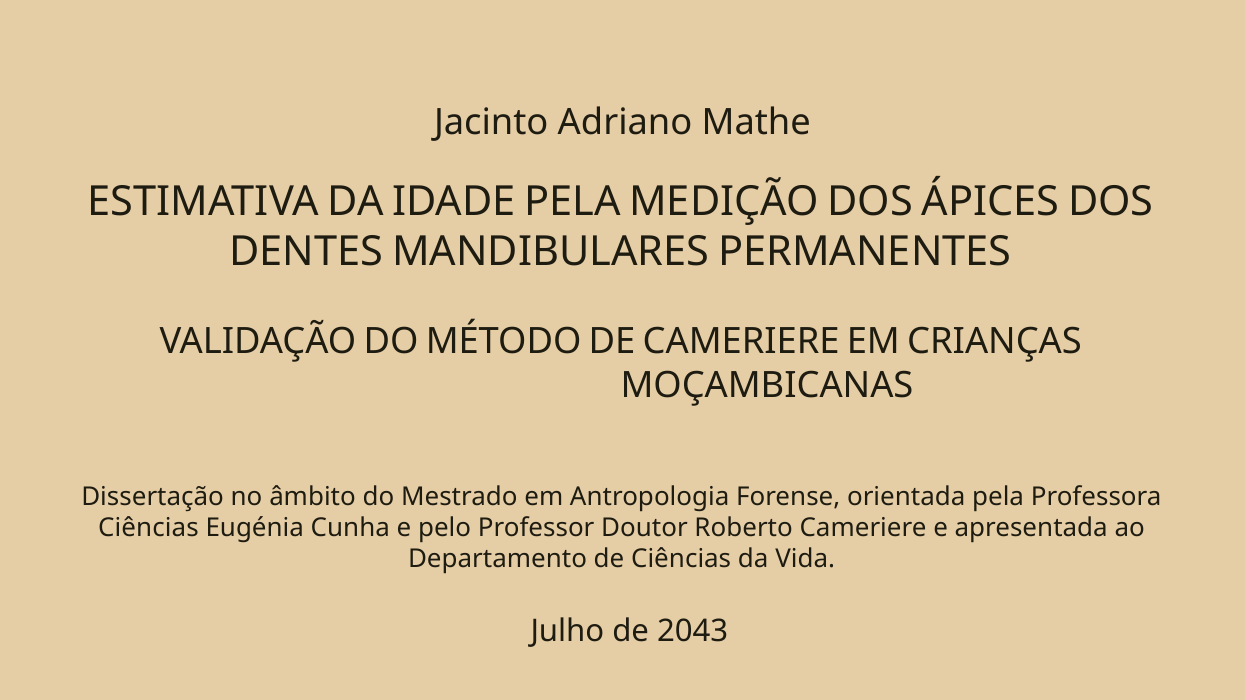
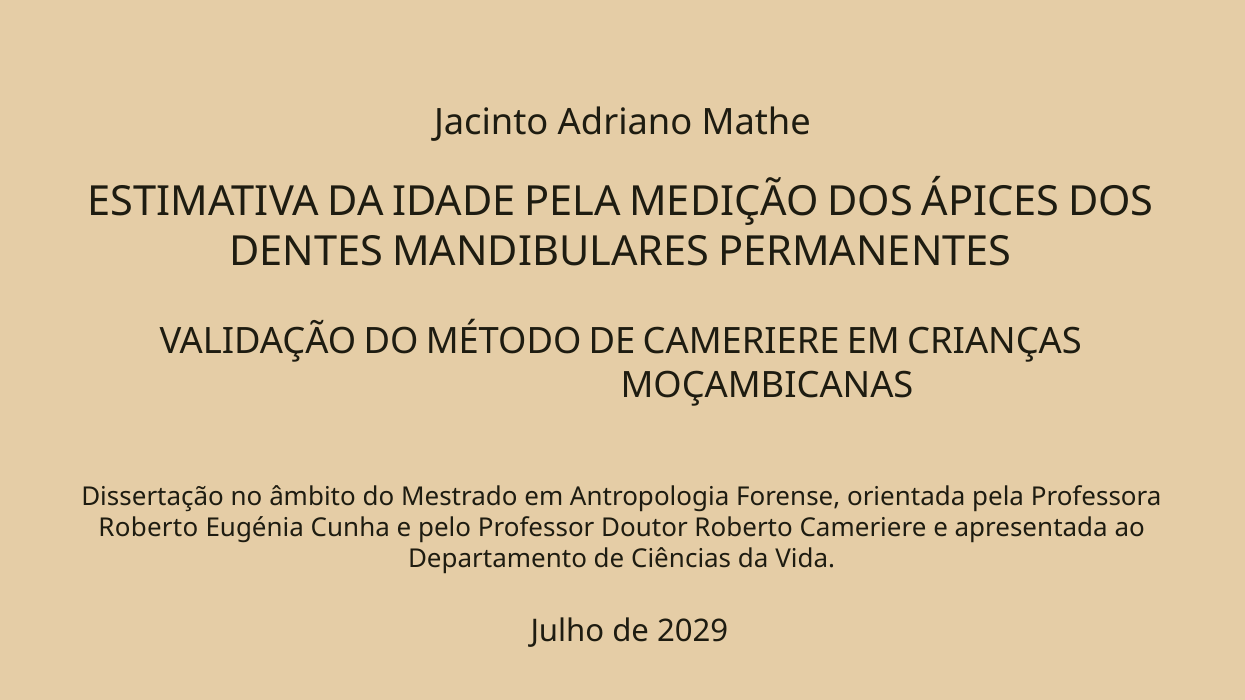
Ciências at (148, 528): Ciências -> Roberto
2043: 2043 -> 2029
